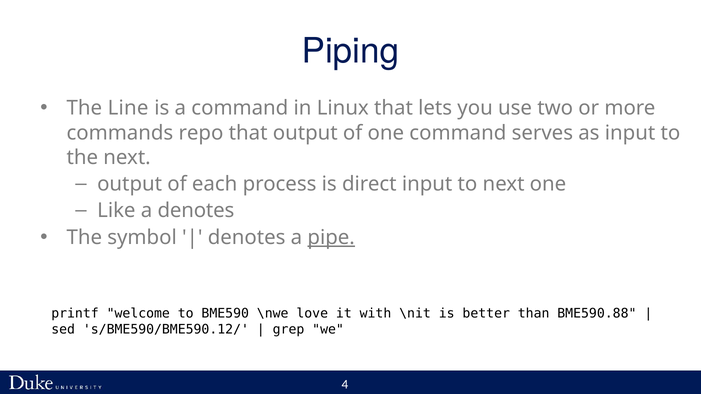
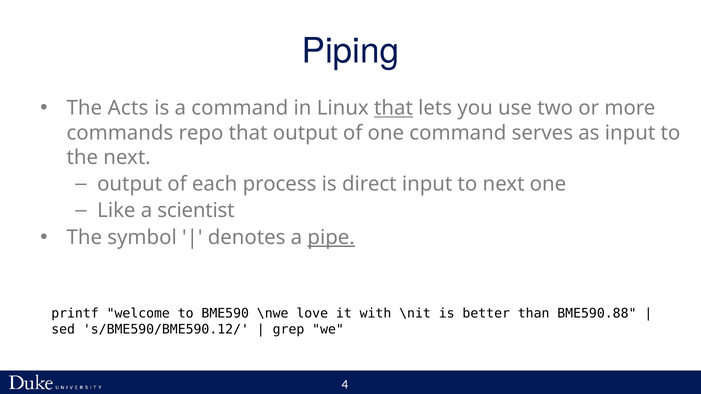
Line: Line -> Acts
that at (394, 108) underline: none -> present
a denotes: denotes -> scientist
